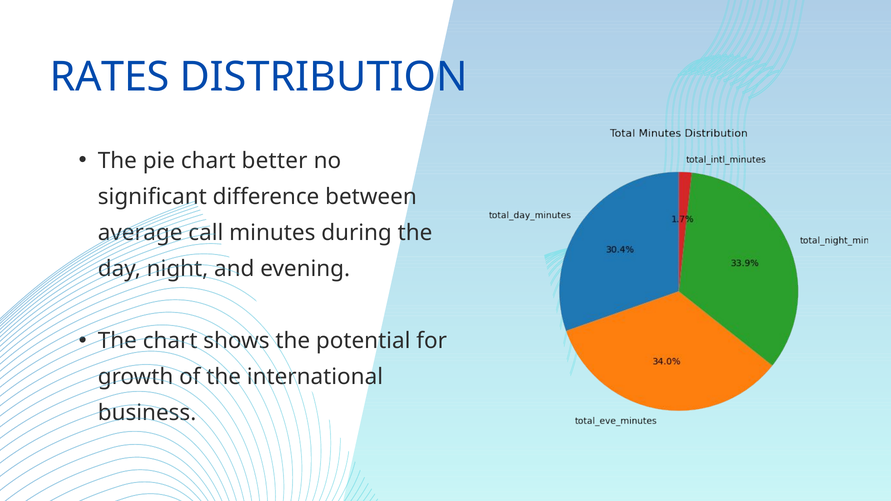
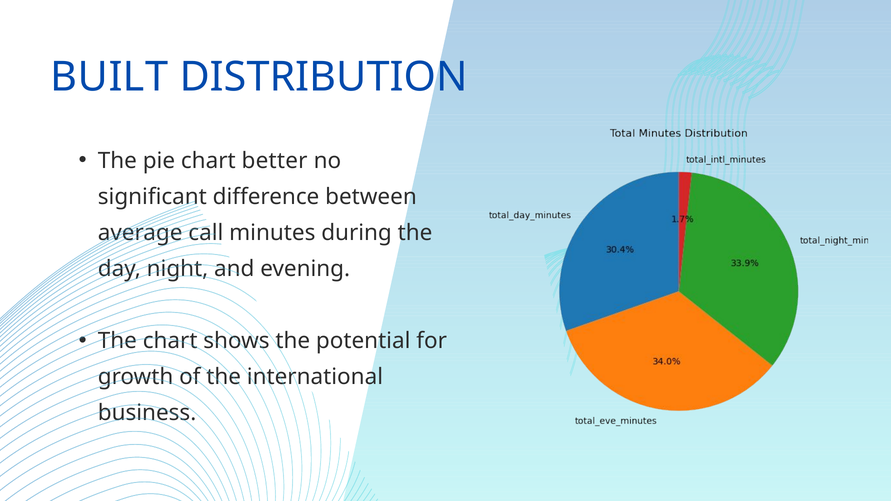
RATES: RATES -> BUILT
